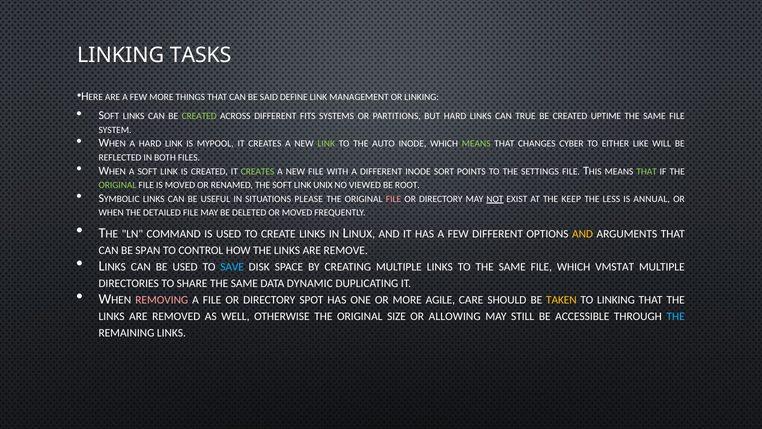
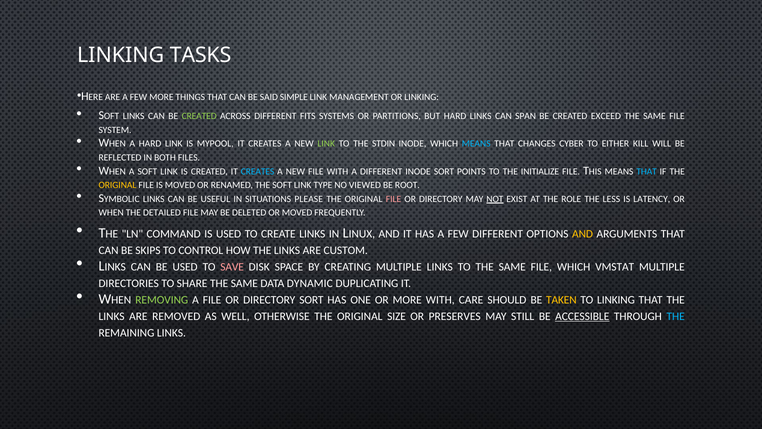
DEFINE: DEFINE -> SIMPLE
TRUE: TRUE -> SPAN
UPTIME: UPTIME -> EXCEED
AUTO: AUTO -> STDIN
MEANS at (476, 144) colour: light green -> light blue
LIKE: LIKE -> KILL
CREATES at (258, 171) colour: light green -> light blue
SETTINGS: SETTINGS -> INITIALIZE
THAT at (647, 171) colour: light green -> light blue
ORIGINAL at (117, 185) colour: light green -> yellow
UNIX: UNIX -> TYPE
KEEP: KEEP -> ROLE
ANNUAL: ANNUAL -> LATENCY
SPAN: SPAN -> SKIPS
REMOVE: REMOVE -> CUSTOM
SAVE colour: light blue -> pink
REMOVING colour: pink -> light green
DIRECTORY SPOT: SPOT -> SORT
MORE AGILE: AGILE -> WITH
ALLOWING: ALLOWING -> PRESERVES
ACCESSIBLE underline: none -> present
